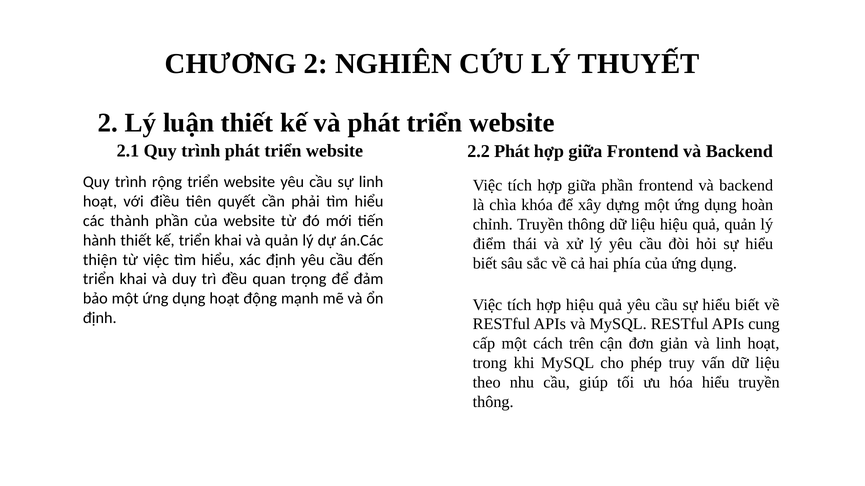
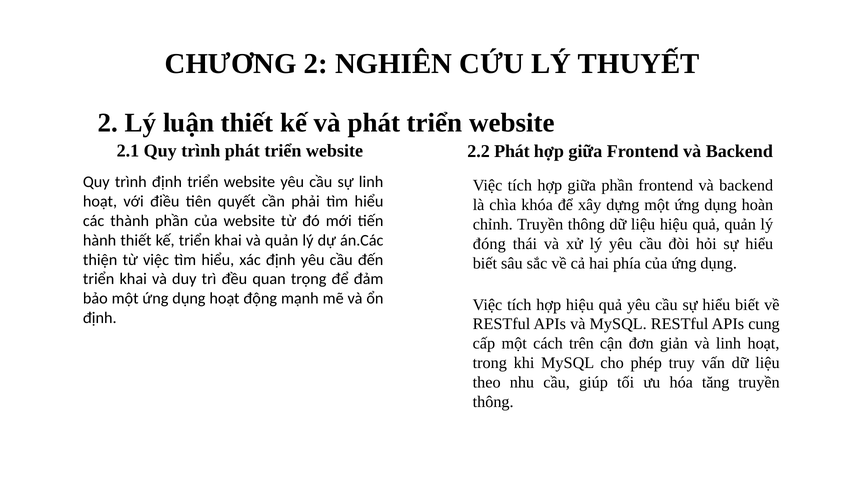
trình rộng: rộng -> định
điểm: điểm -> đóng
hóa hiểu: hiểu -> tăng
